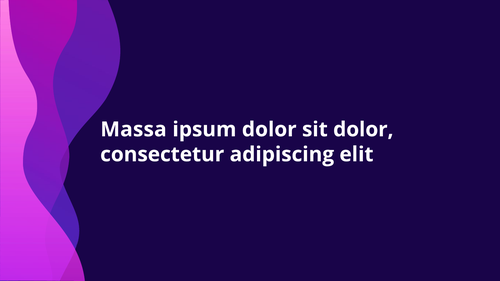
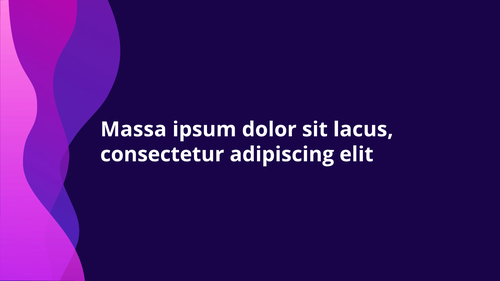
sit dolor: dolor -> lacus
